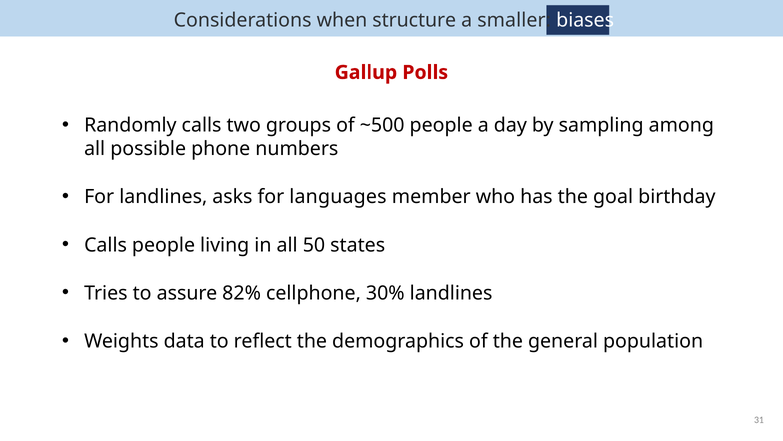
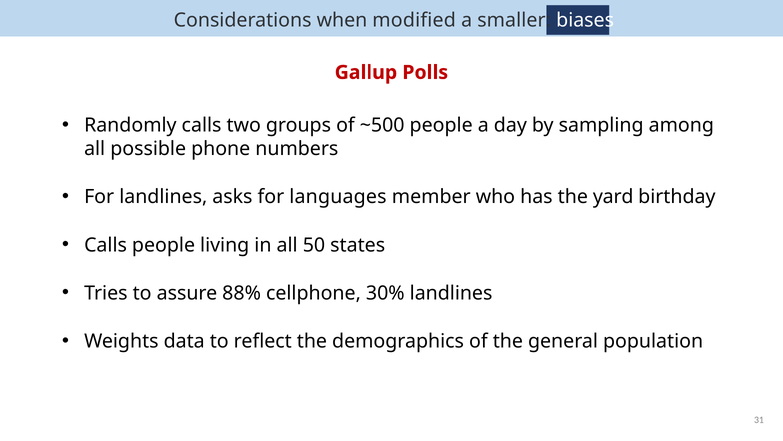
structure: structure -> modified
goal: goal -> yard
82%: 82% -> 88%
